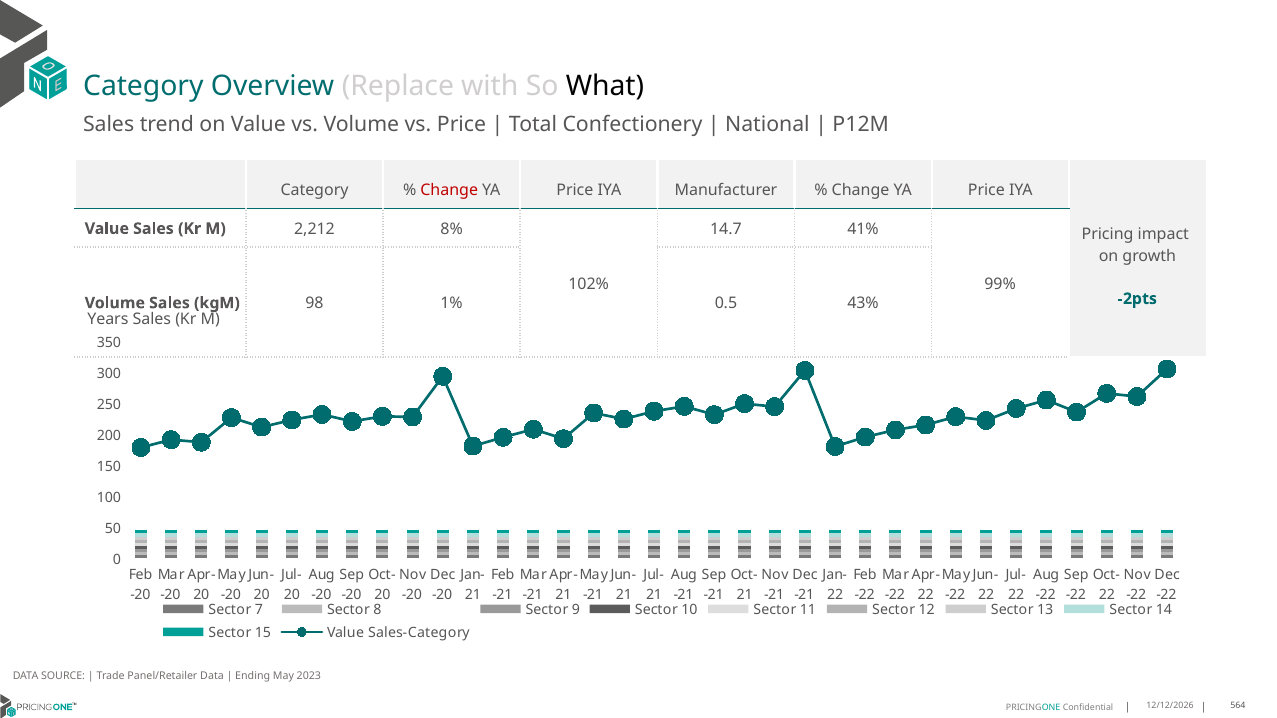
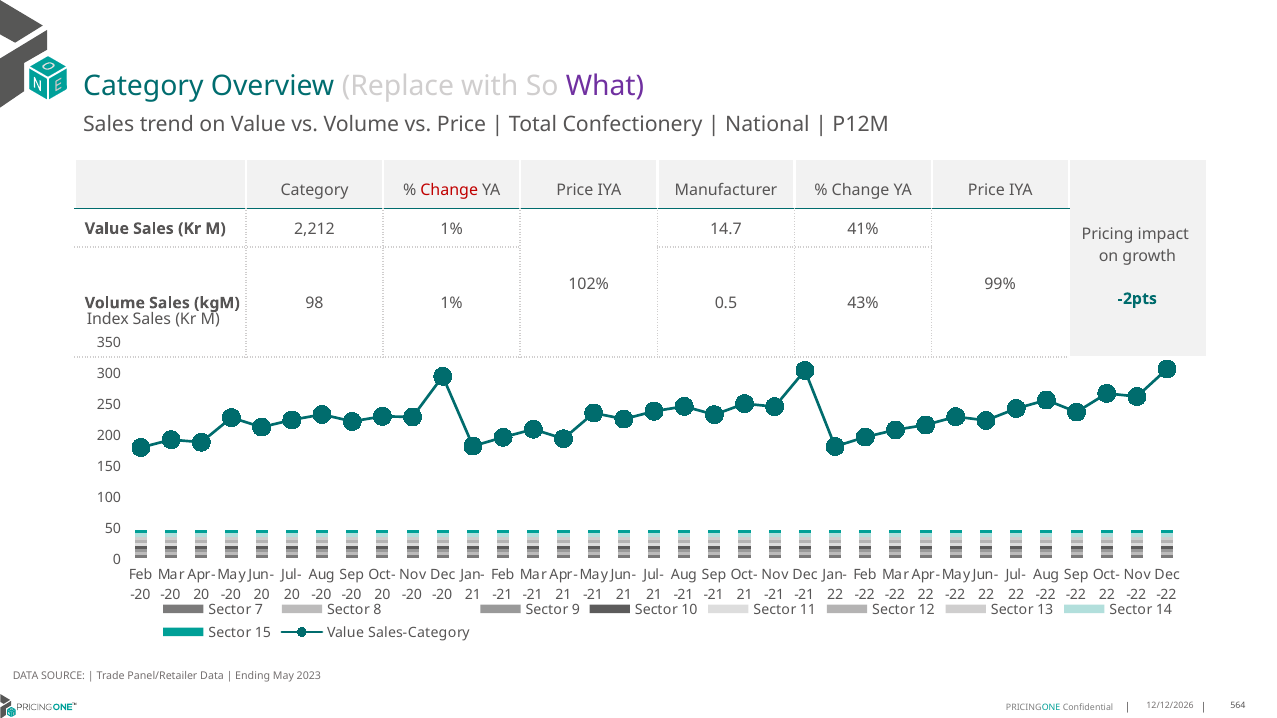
What colour: black -> purple
2,212 8%: 8% -> 1%
Years: Years -> Index
